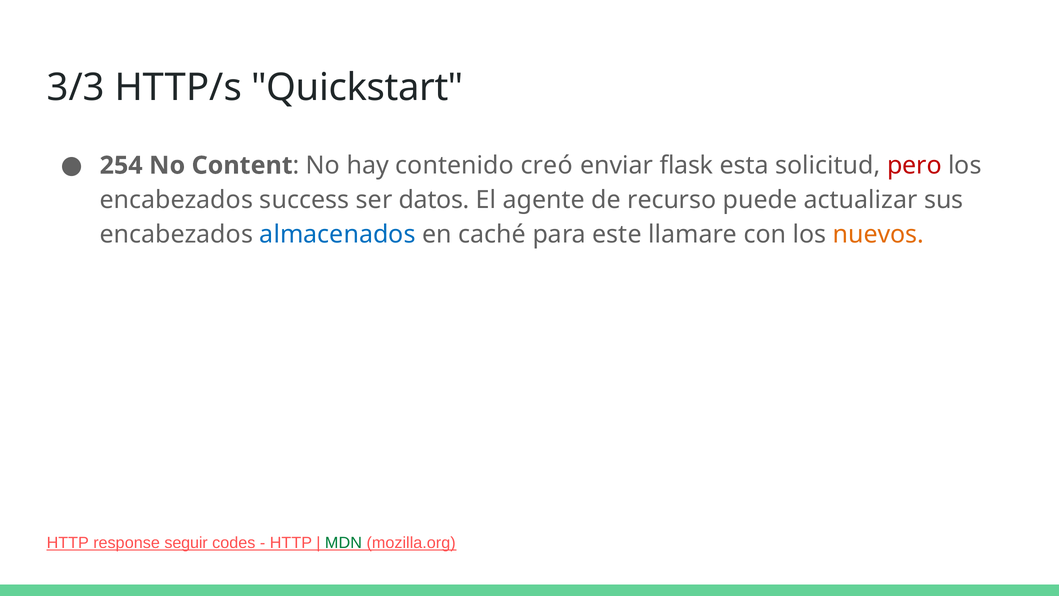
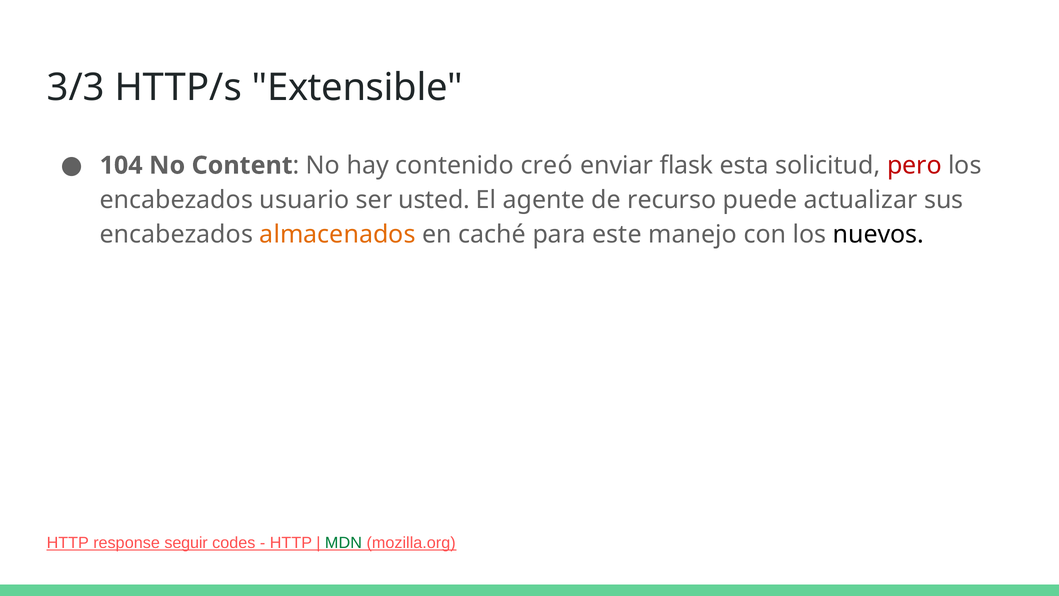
Quickstart: Quickstart -> Extensible
254: 254 -> 104
success: success -> usuario
datos: datos -> usted
almacenados colour: blue -> orange
llamare: llamare -> manejo
nuevos colour: orange -> black
